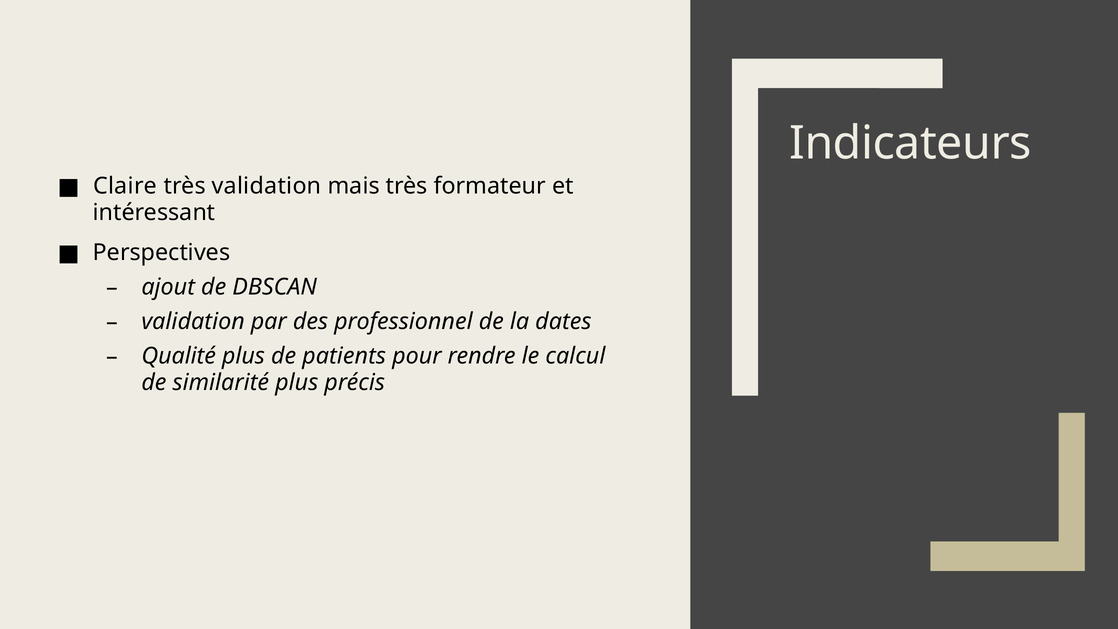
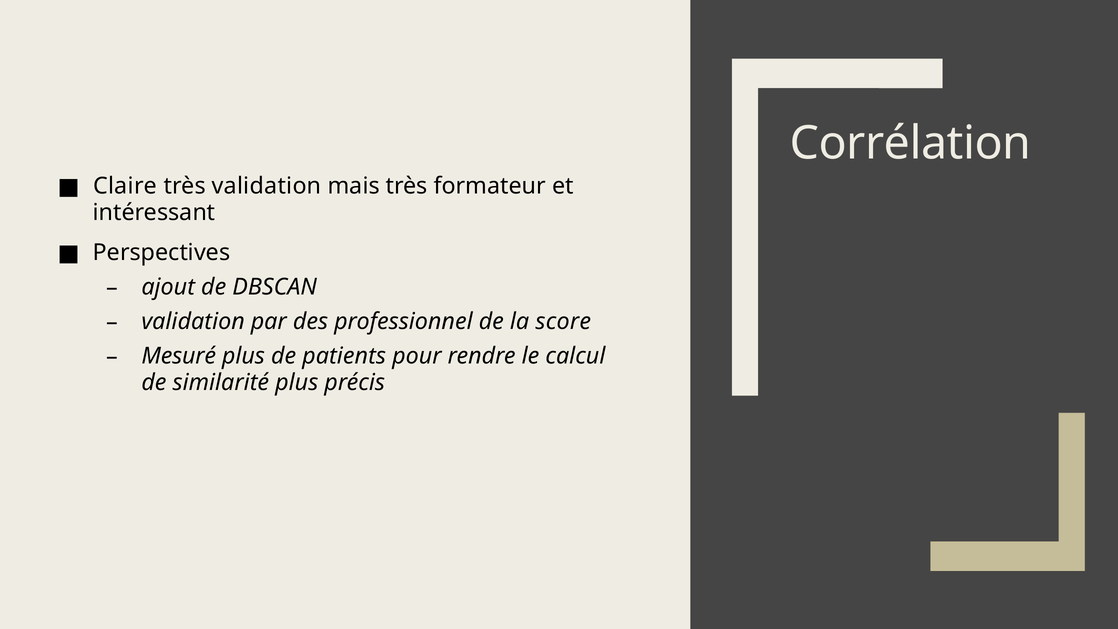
Indicateurs: Indicateurs -> Corrélation
dates: dates -> score
Qualité: Qualité -> Mesuré
